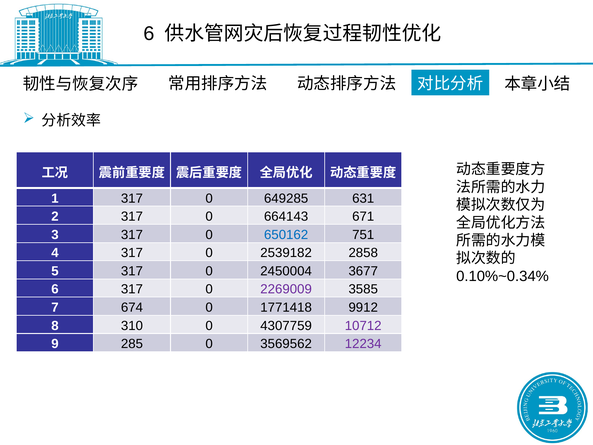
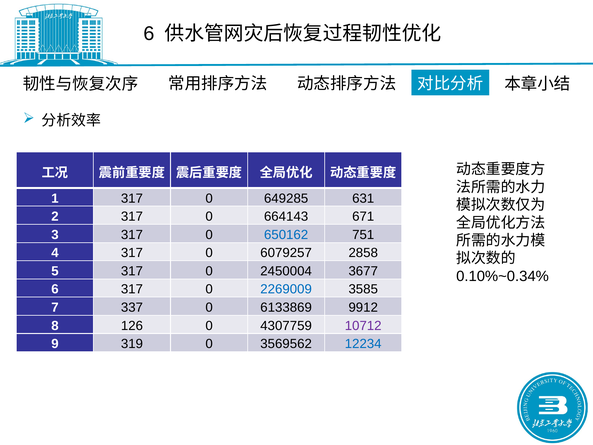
2539182: 2539182 -> 6079257
2269009 colour: purple -> blue
674: 674 -> 337
1771418: 1771418 -> 6133869
310: 310 -> 126
285: 285 -> 319
12234 colour: purple -> blue
